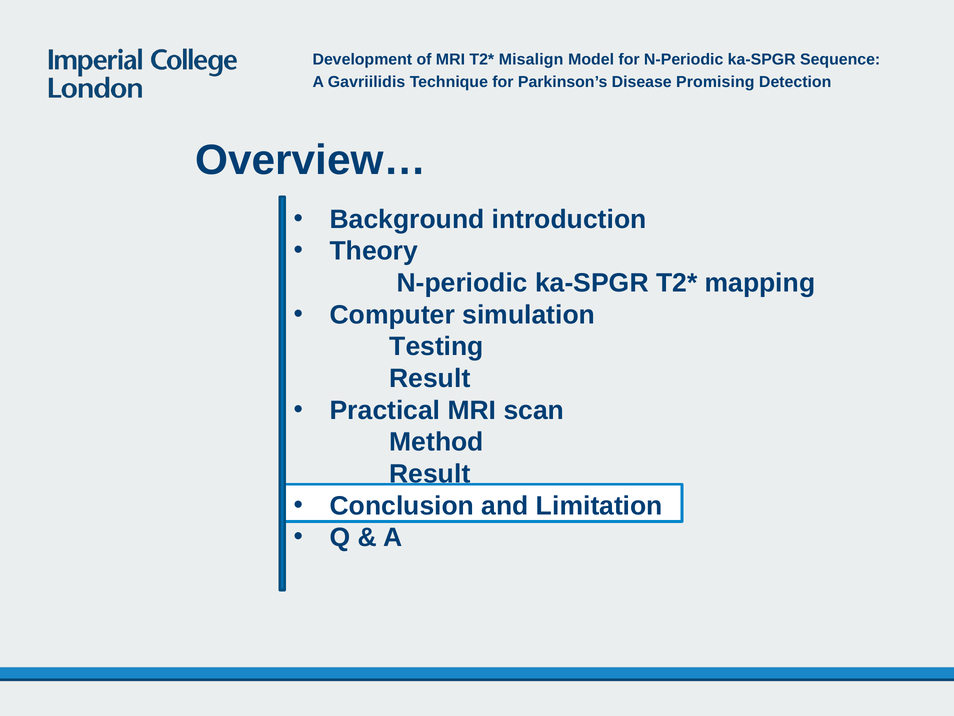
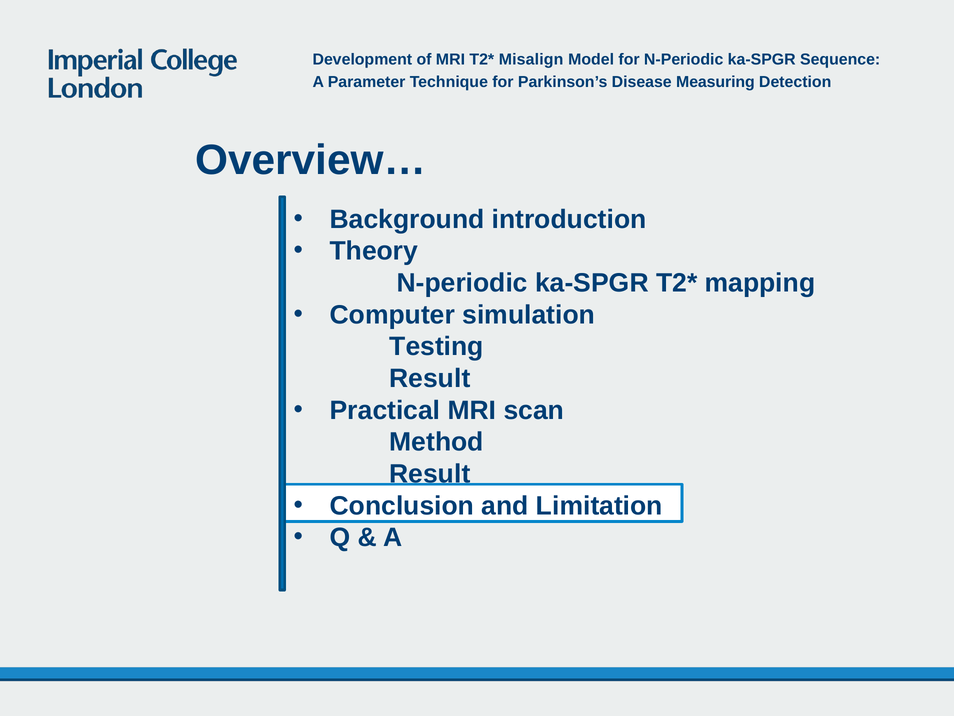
Gavriilidis: Gavriilidis -> Parameter
Promising: Promising -> Measuring
